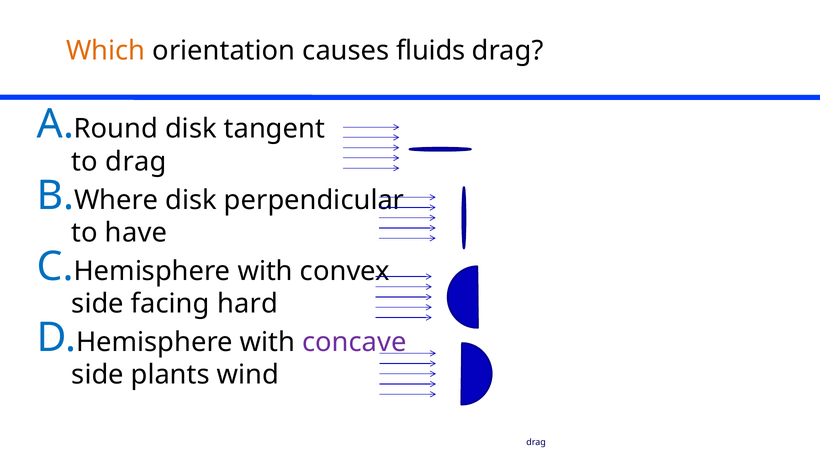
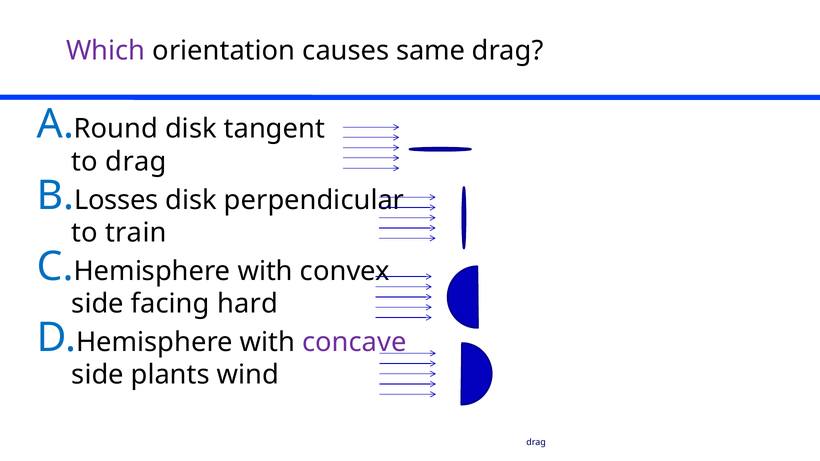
Which colour: orange -> purple
fluids: fluids -> same
Where: Where -> Losses
have: have -> train
